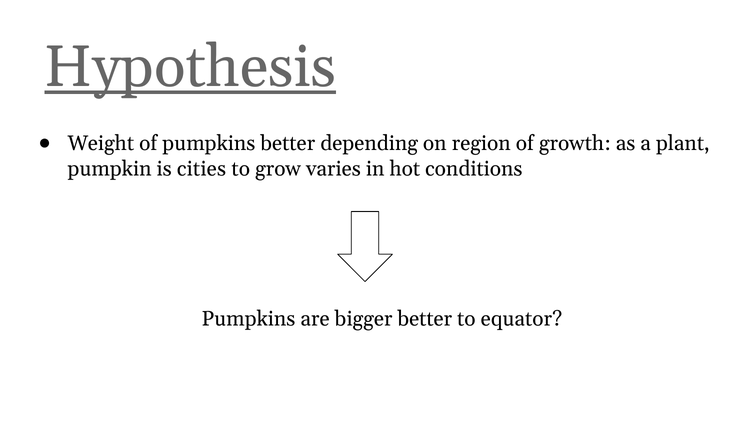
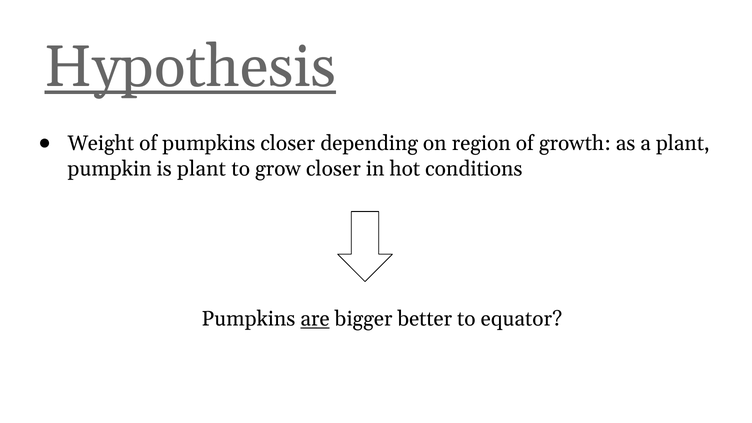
pumpkins better: better -> closer
is cities: cities -> plant
grow varies: varies -> closer
are underline: none -> present
